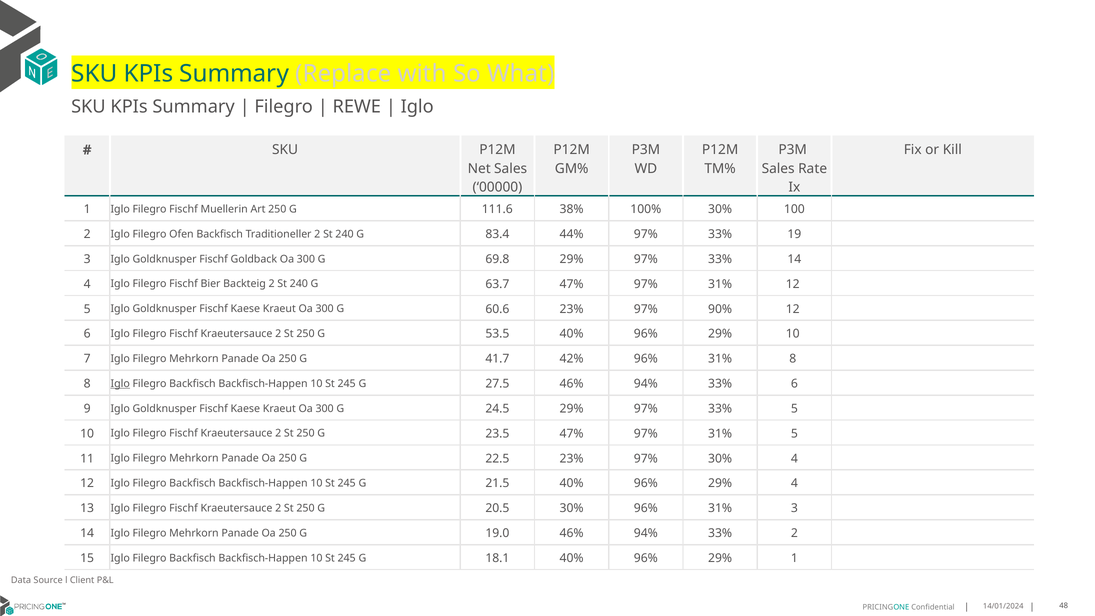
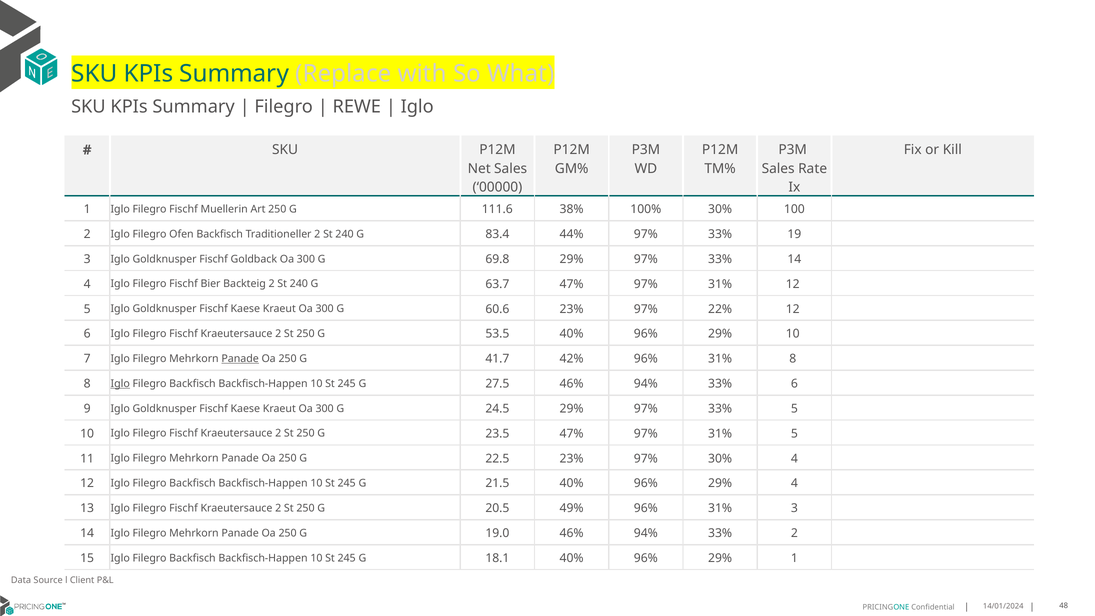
90%: 90% -> 22%
Panade at (240, 359) underline: none -> present
20.5 30%: 30% -> 49%
